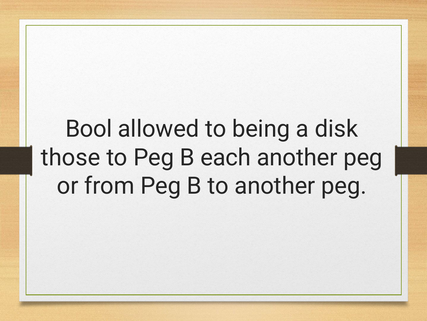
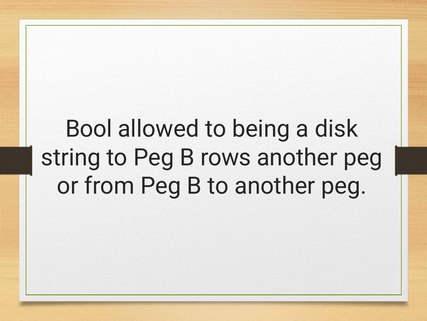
those: those -> string
each: each -> rows
